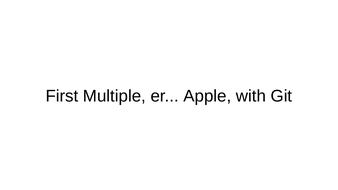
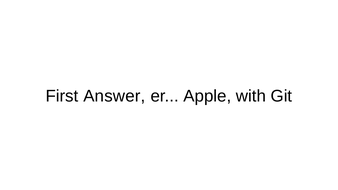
Multiple: Multiple -> Answer
